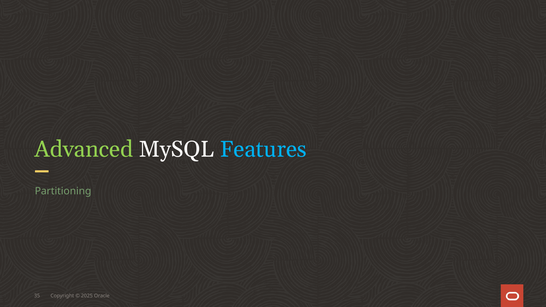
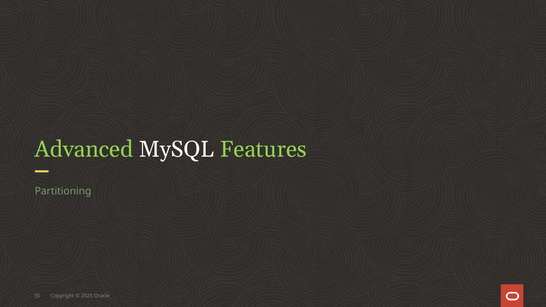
Features colour: light blue -> light green
